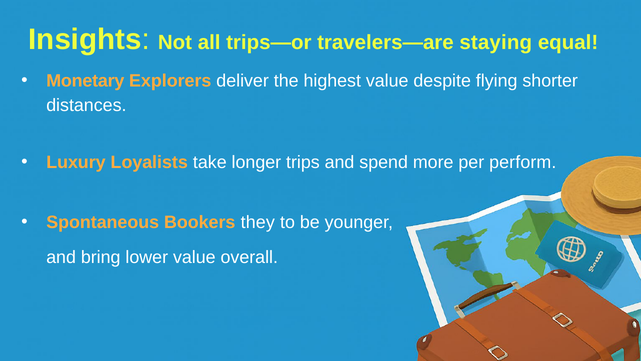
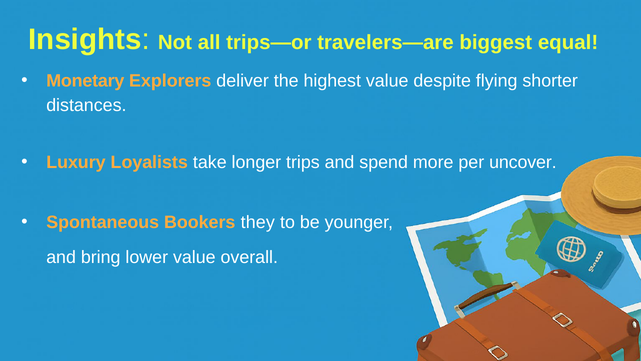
staying: staying -> biggest
perform: perform -> uncover
